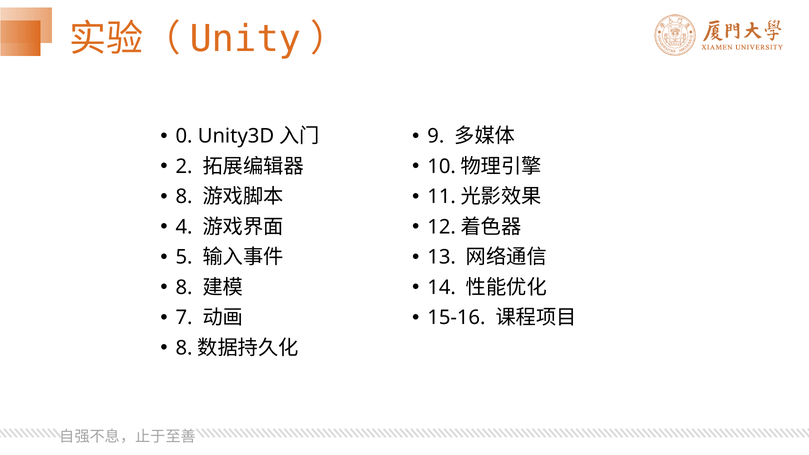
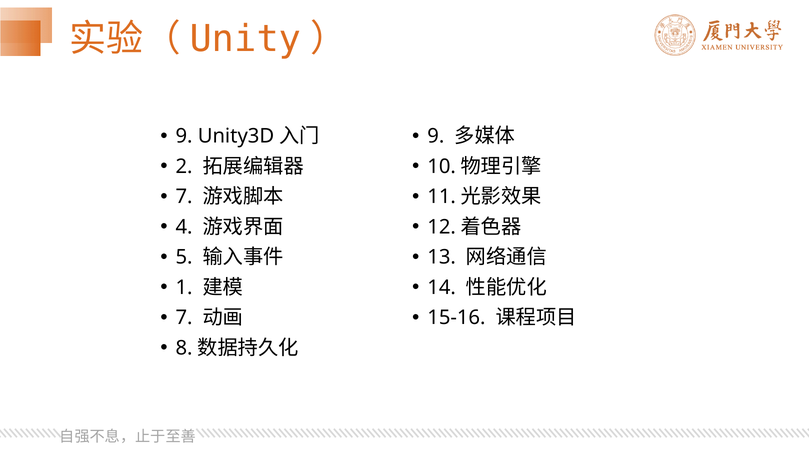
0 at (184, 136): 0 -> 9
8 at (184, 197): 8 -> 7
8 at (184, 288): 8 -> 1
